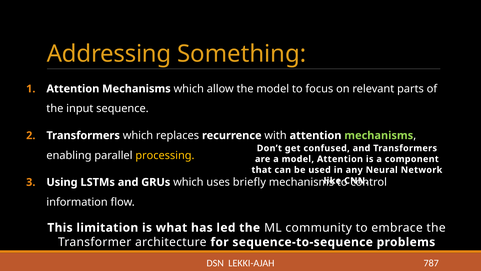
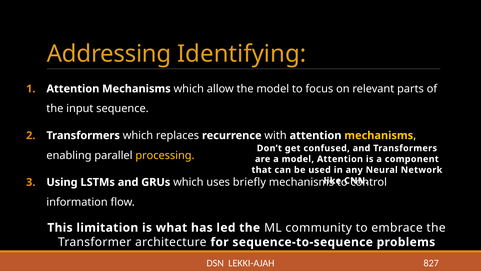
Something: Something -> Identifying
mechanisms at (379, 135) colour: light green -> yellow
787: 787 -> 827
